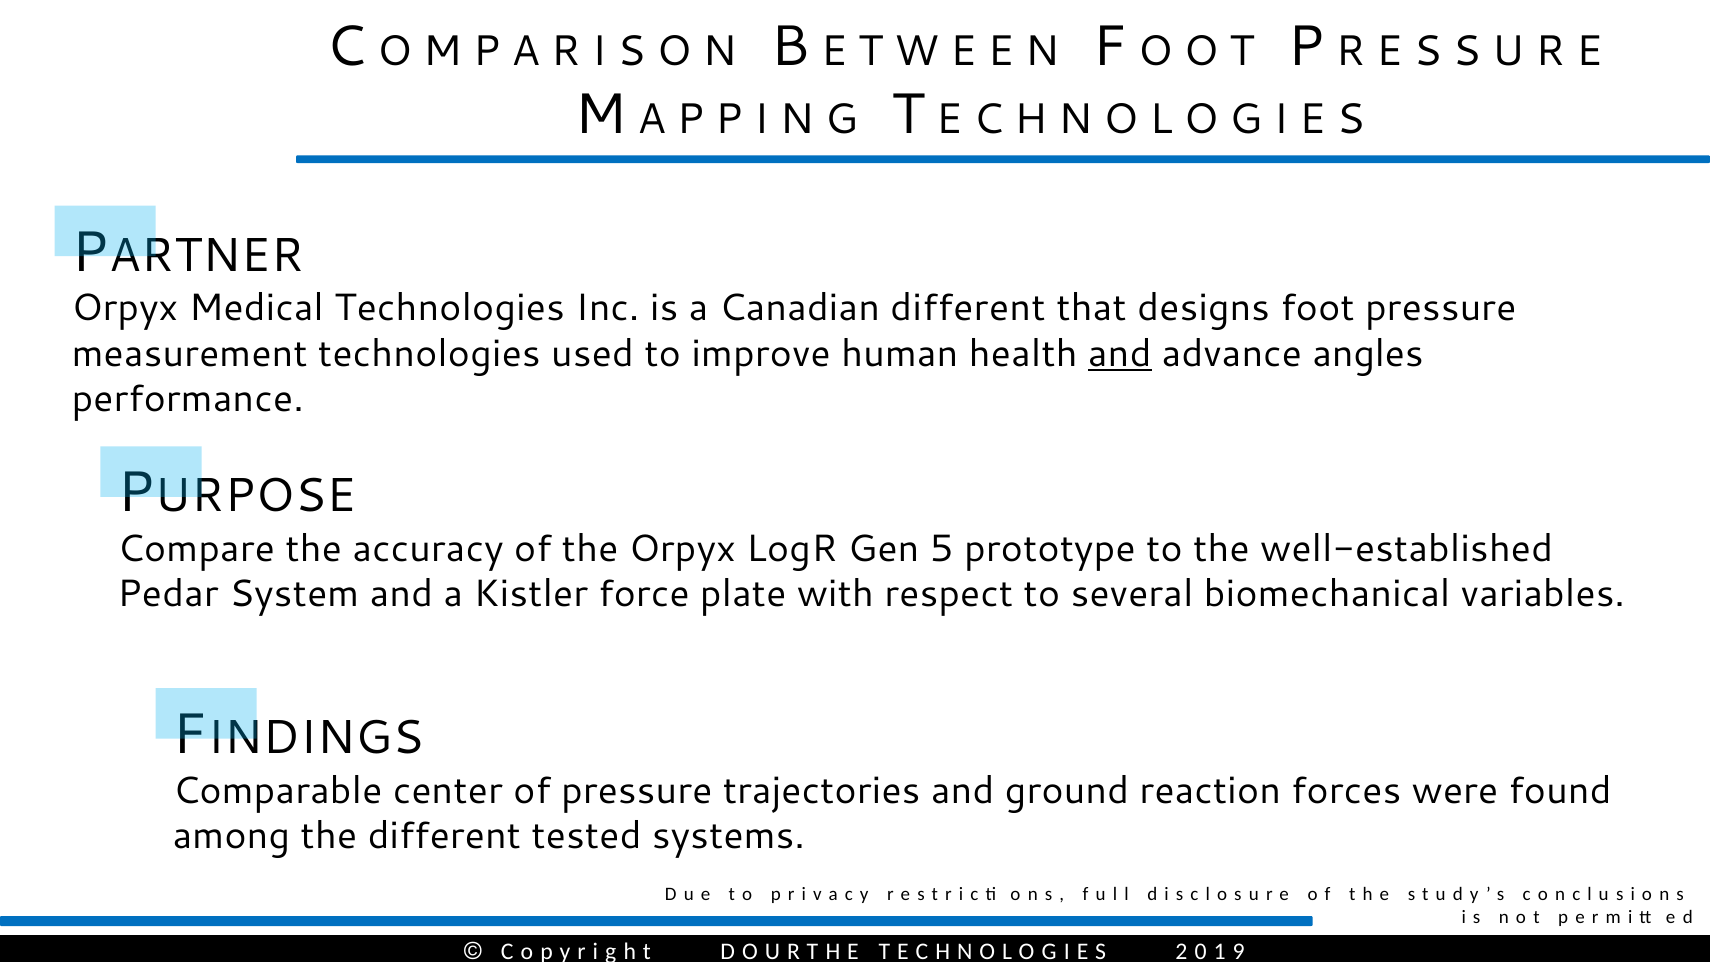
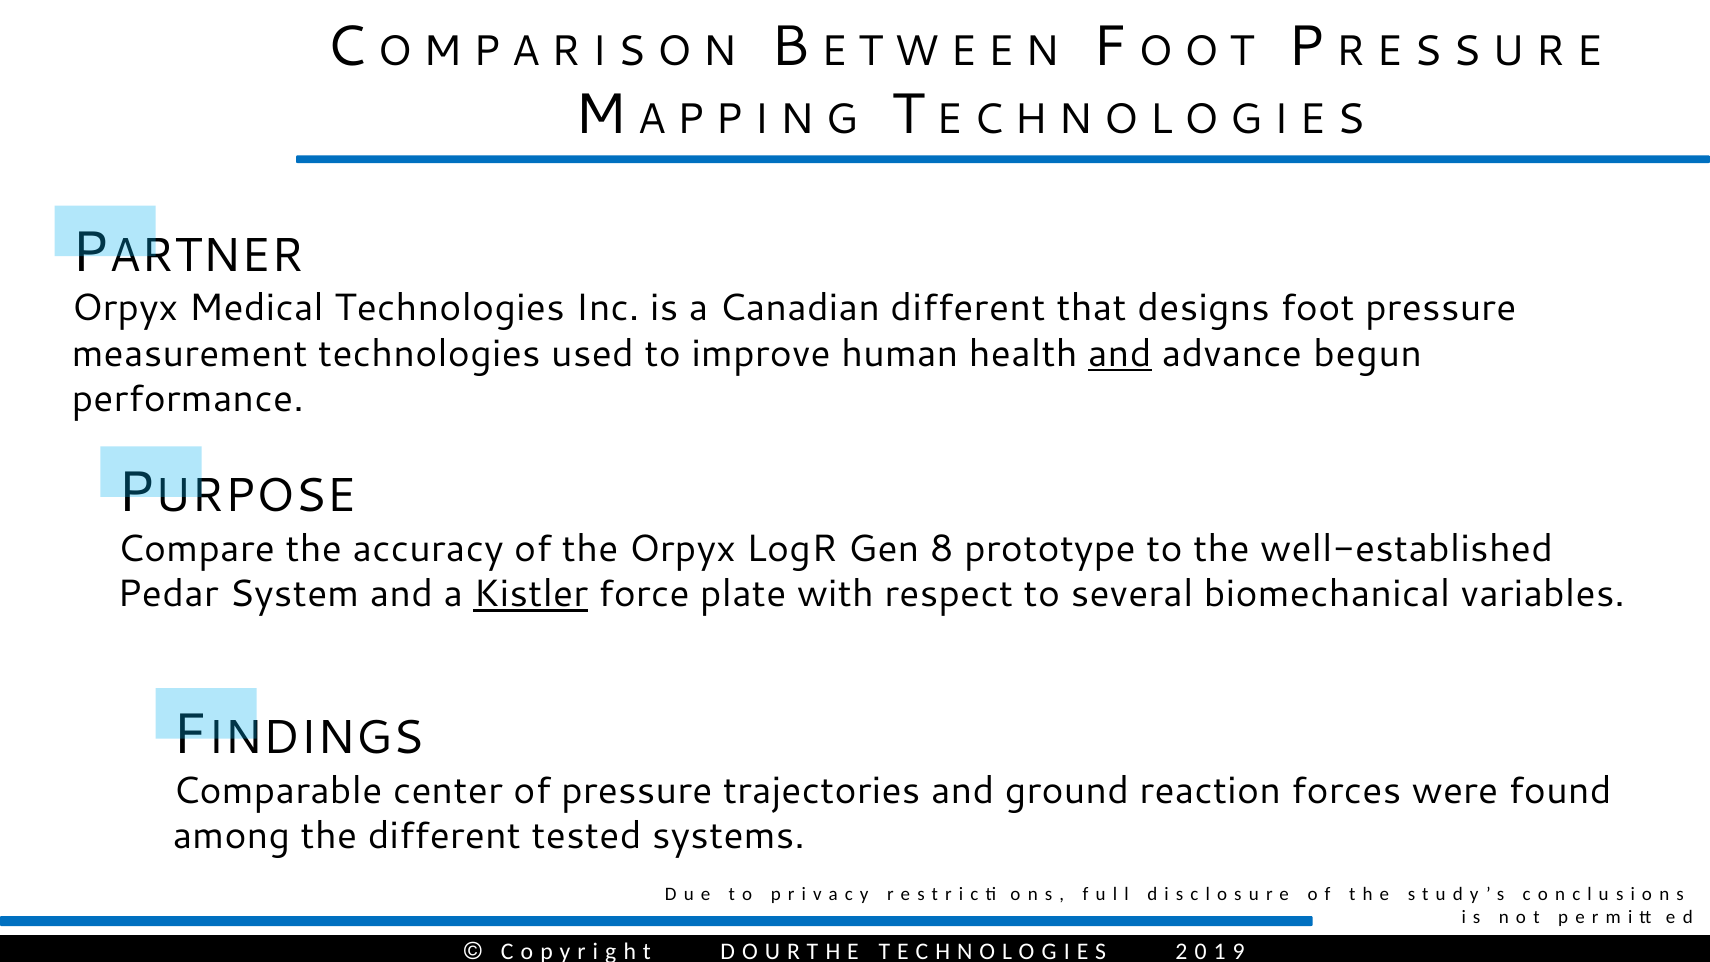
angles: angles -> begun
5: 5 -> 8
Kistler underline: none -> present
